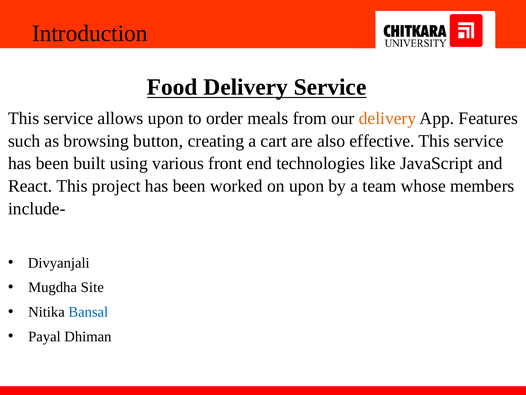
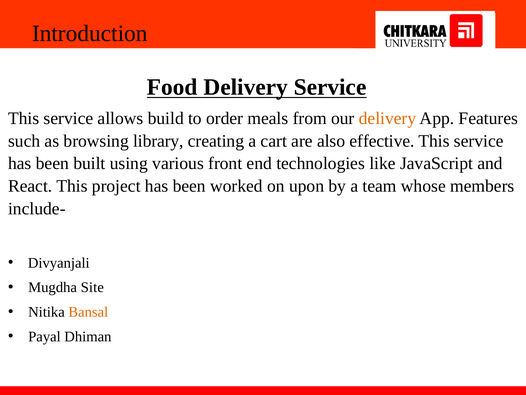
allows upon: upon -> build
button: button -> library
Bansal colour: blue -> orange
